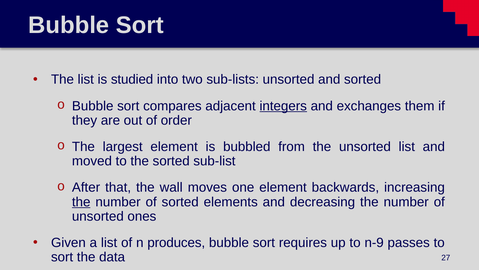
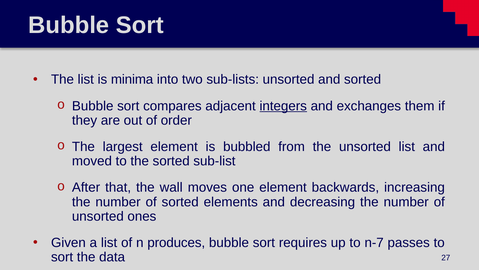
studied: studied -> minima
the at (81, 202) underline: present -> none
n-9: n-9 -> n-7
